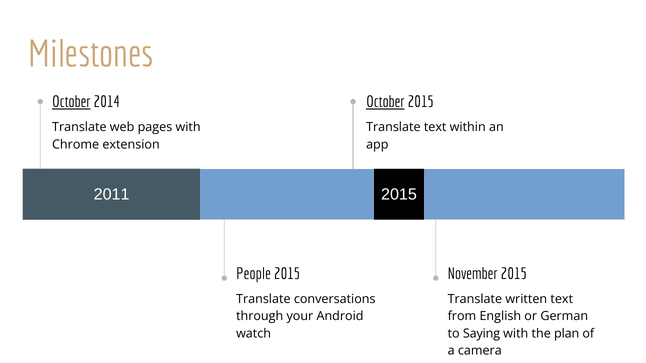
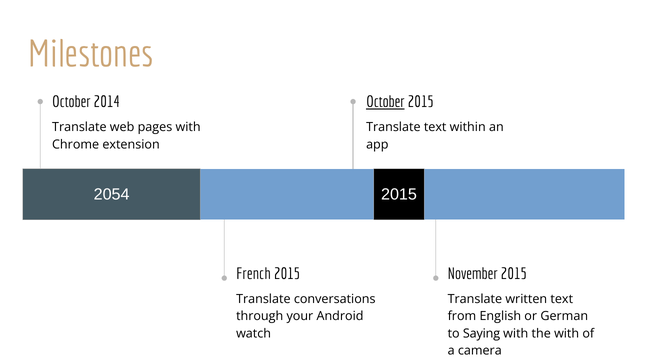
October at (71, 102) underline: present -> none
2011: 2011 -> 2054
People: People -> French
the plan: plan -> with
